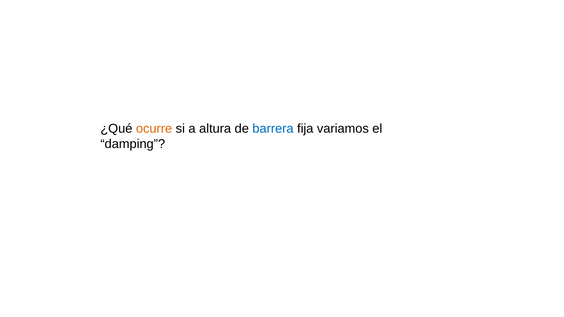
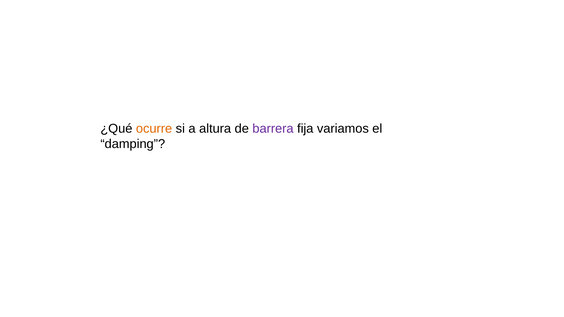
barrera colour: blue -> purple
